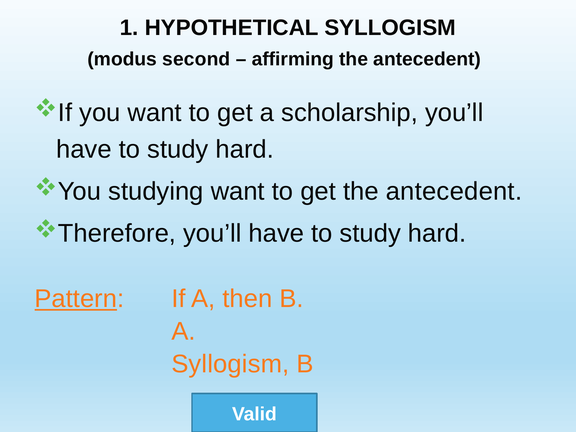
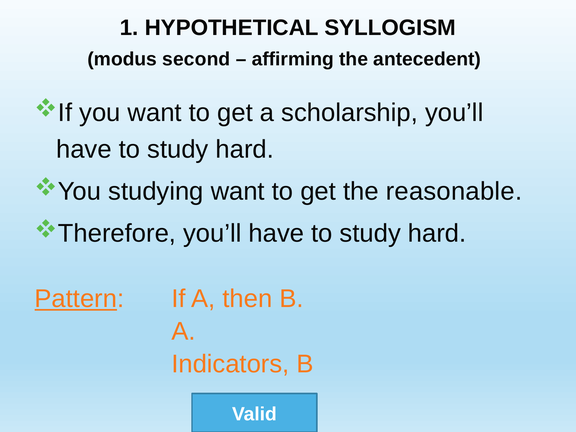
get the antecedent: antecedent -> reasonable
Syllogism at (230, 364): Syllogism -> Indicators
